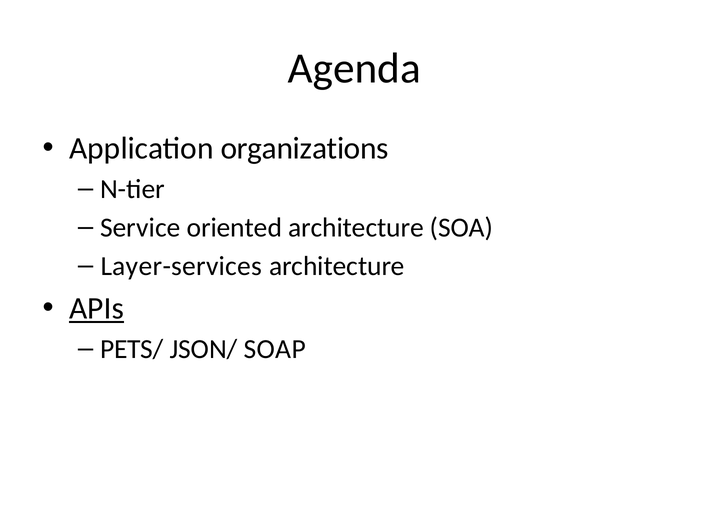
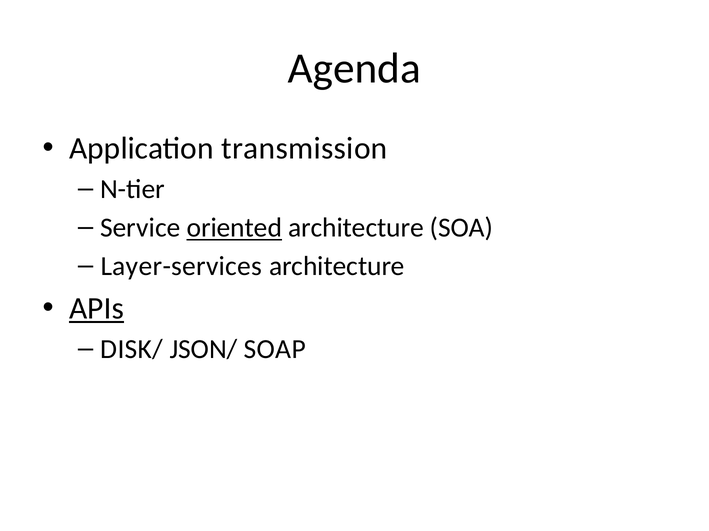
organizations: organizations -> transmission
oriented underline: none -> present
PETS/: PETS/ -> DISK/
